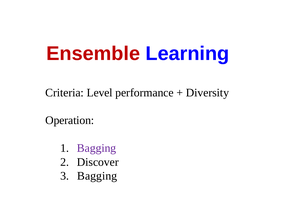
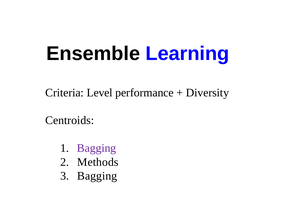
Ensemble colour: red -> black
Operation: Operation -> Centroids
Discover: Discover -> Methods
